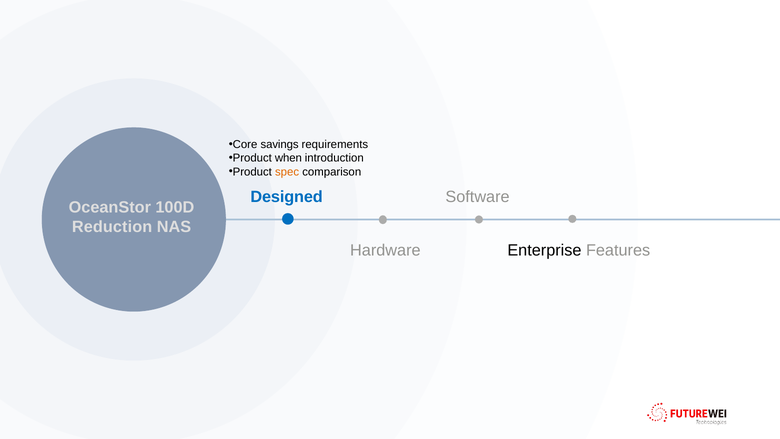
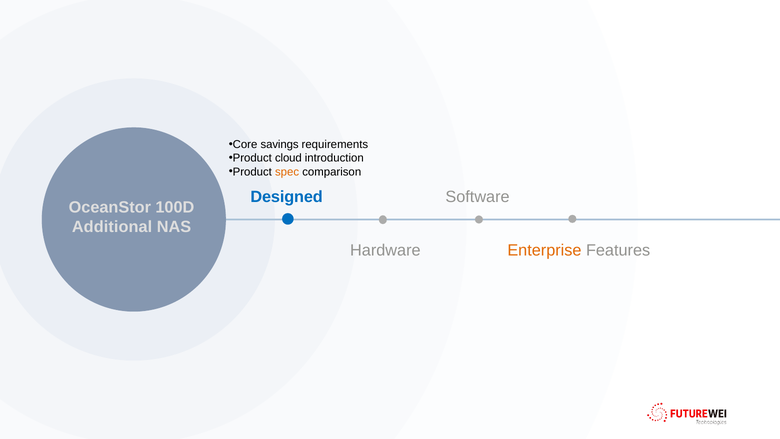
when: when -> cloud
Reduction: Reduction -> Additional
Enterprise colour: black -> orange
